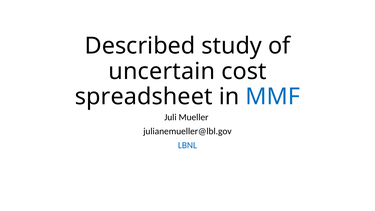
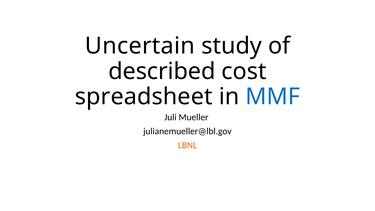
Described: Described -> Uncertain
uncertain: uncertain -> described
LBNL colour: blue -> orange
